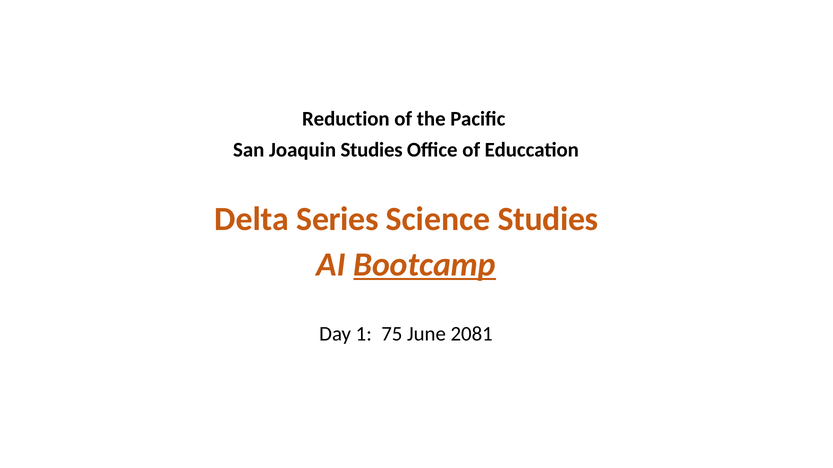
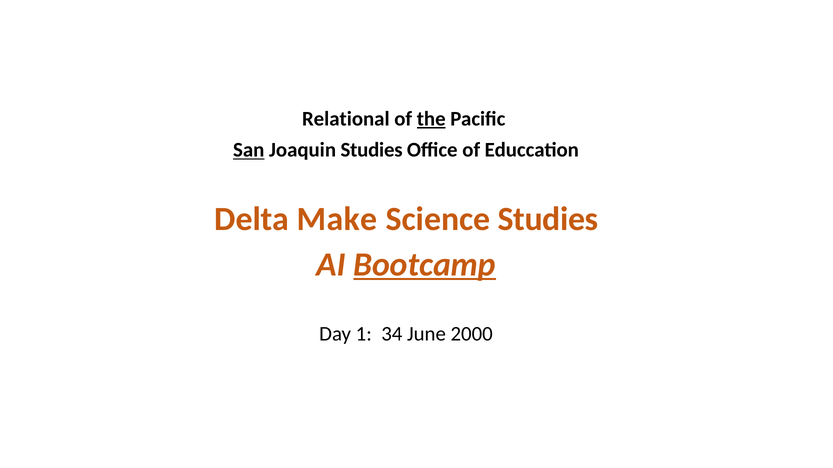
Reduction: Reduction -> Relational
the underline: none -> present
San underline: none -> present
Series: Series -> Make
75: 75 -> 34
2081: 2081 -> 2000
